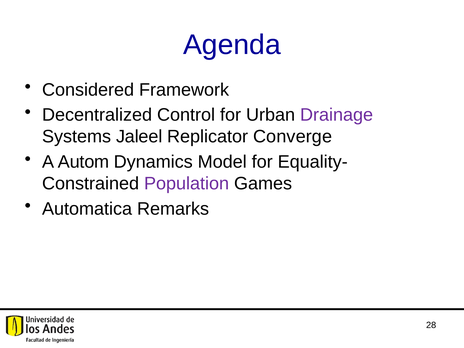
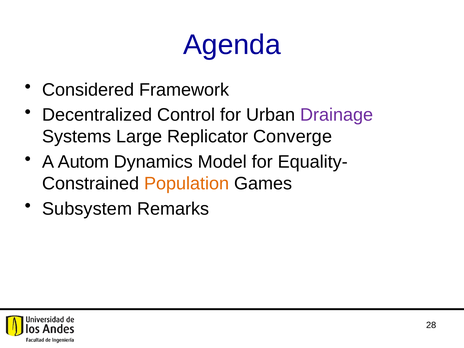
Jaleel: Jaleel -> Large
Population colour: purple -> orange
Automatica: Automatica -> Subsystem
